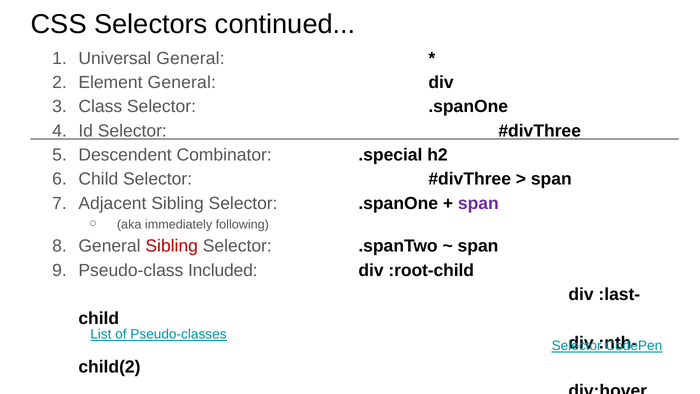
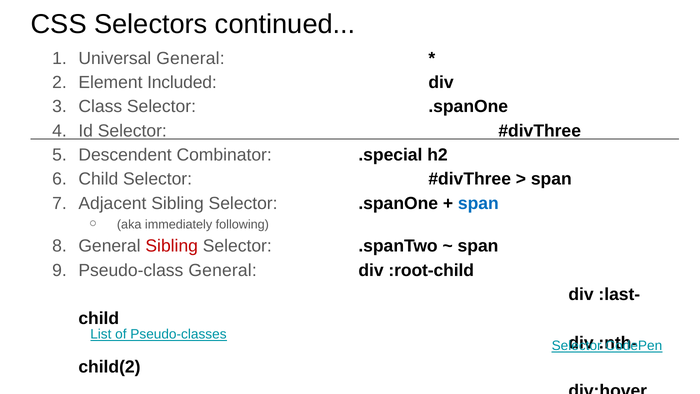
Element General: General -> Included
span at (478, 203) colour: purple -> blue
Pseudo-class Included: Included -> General
